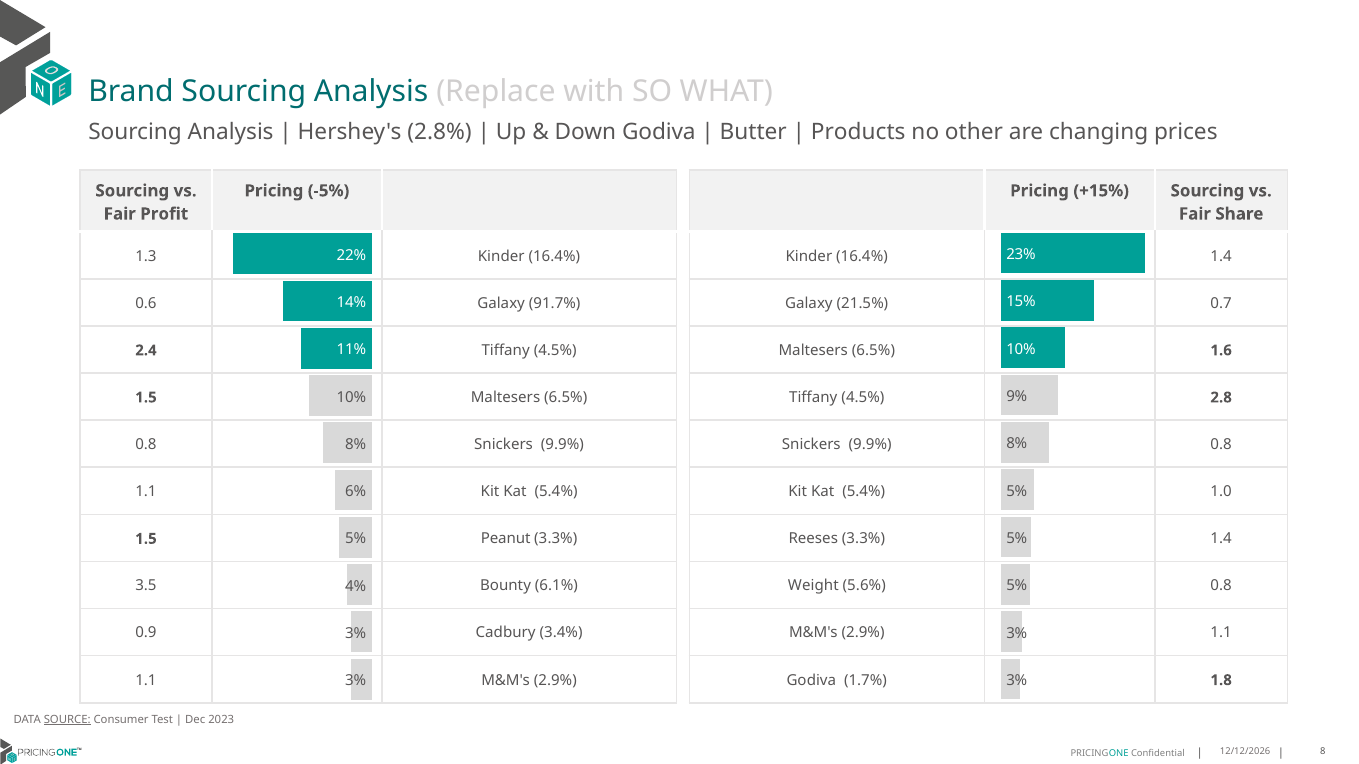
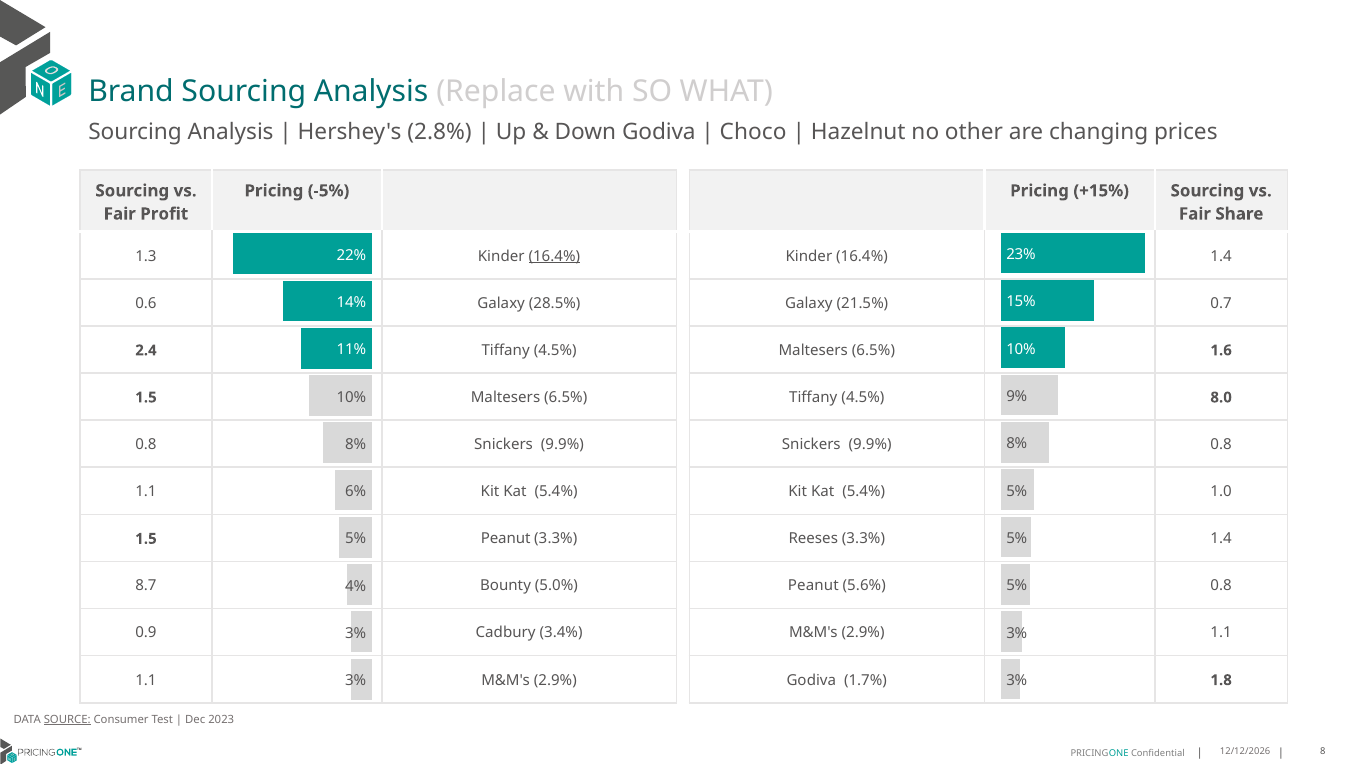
Butter: Butter -> Choco
Products: Products -> Hazelnut
16.4% at (554, 256) underline: none -> present
91.7%: 91.7% -> 28.5%
2.8: 2.8 -> 8.0
3.5: 3.5 -> 8.7
6.1%: 6.1% -> 5.0%
Weight at (813, 586): Weight -> Peanut
